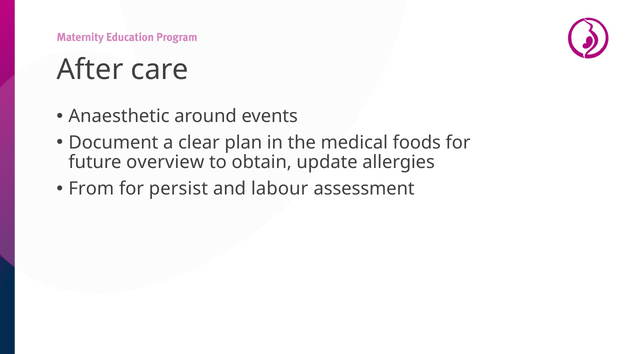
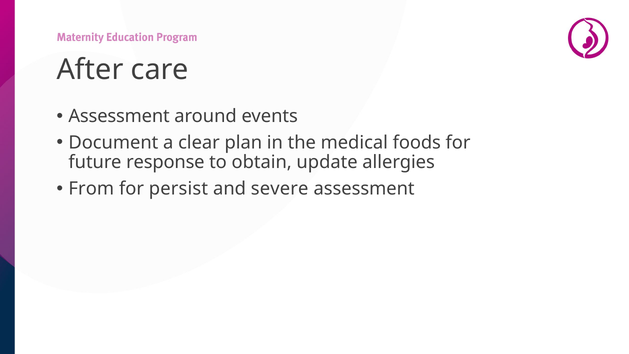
Anaesthetic at (119, 116): Anaesthetic -> Assessment
overview: overview -> response
labour: labour -> severe
